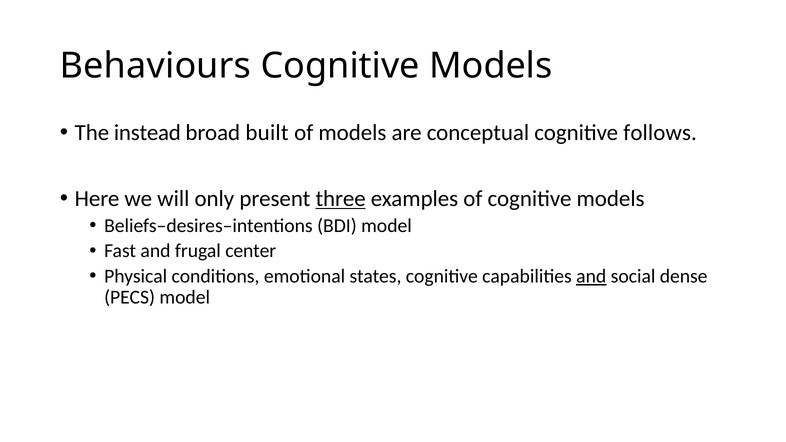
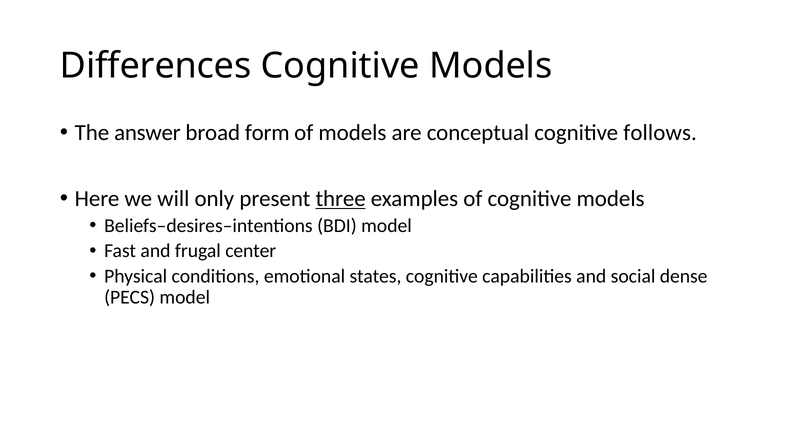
Behaviours: Behaviours -> Differences
instead: instead -> answer
built: built -> form
and at (591, 276) underline: present -> none
